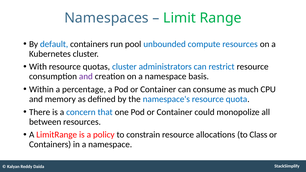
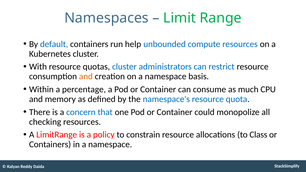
pool: pool -> help
and at (86, 77) colour: purple -> orange
between: between -> checking
